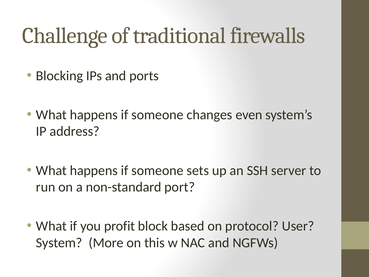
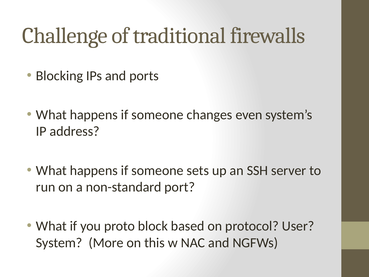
profit: profit -> proto
